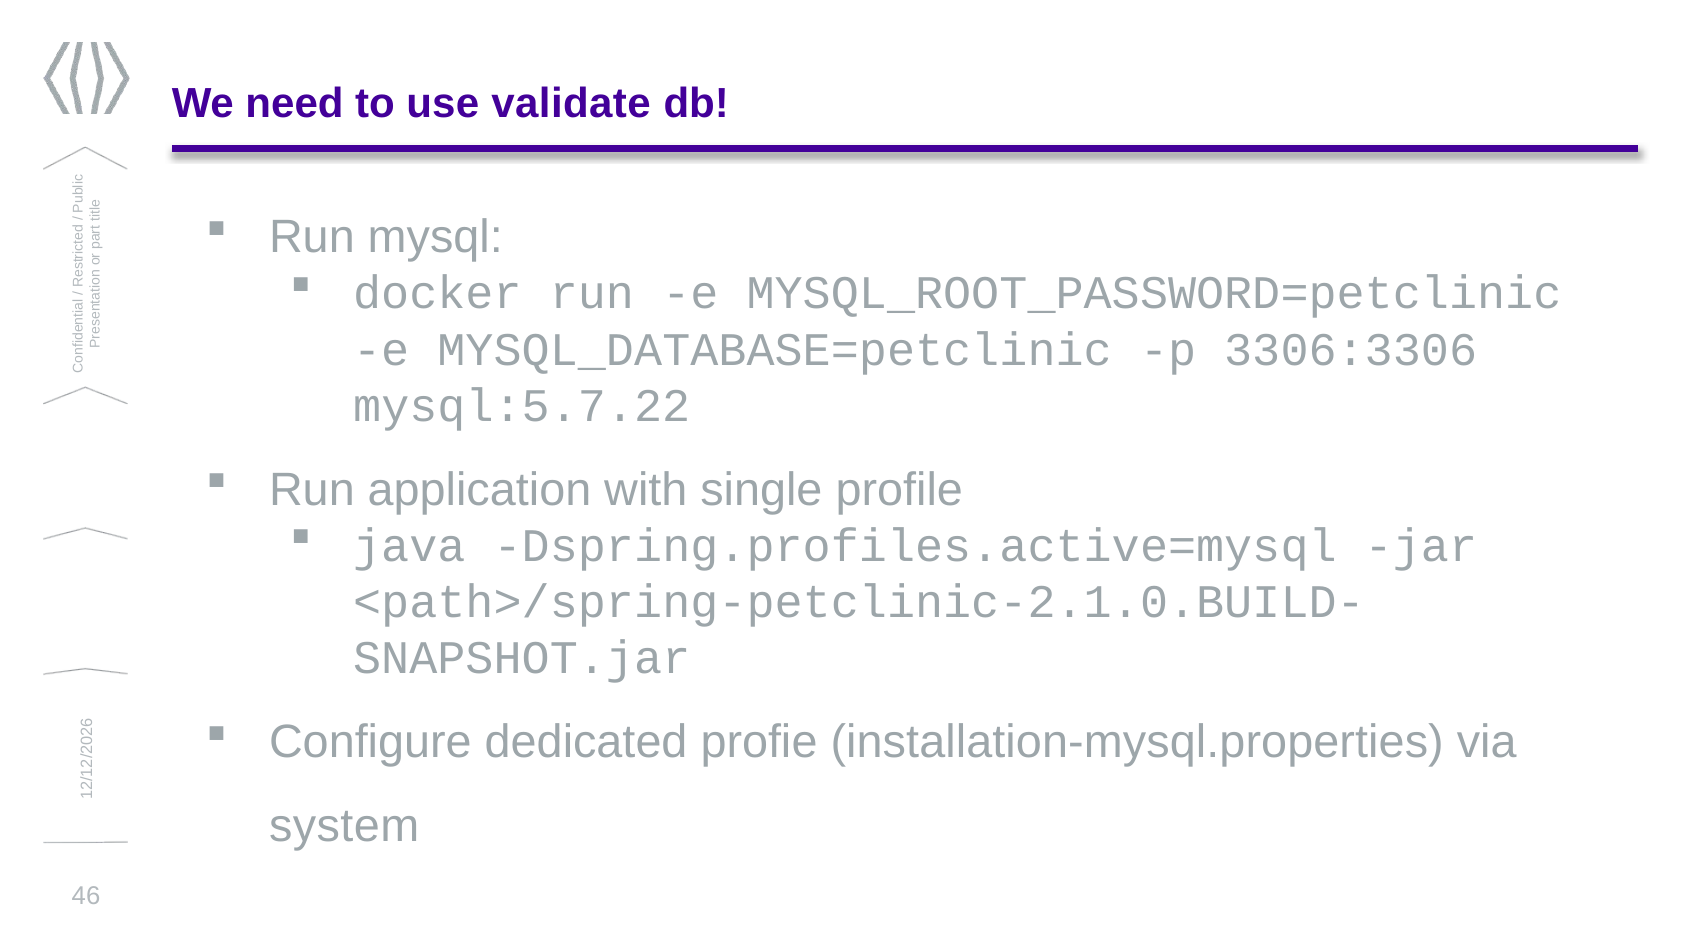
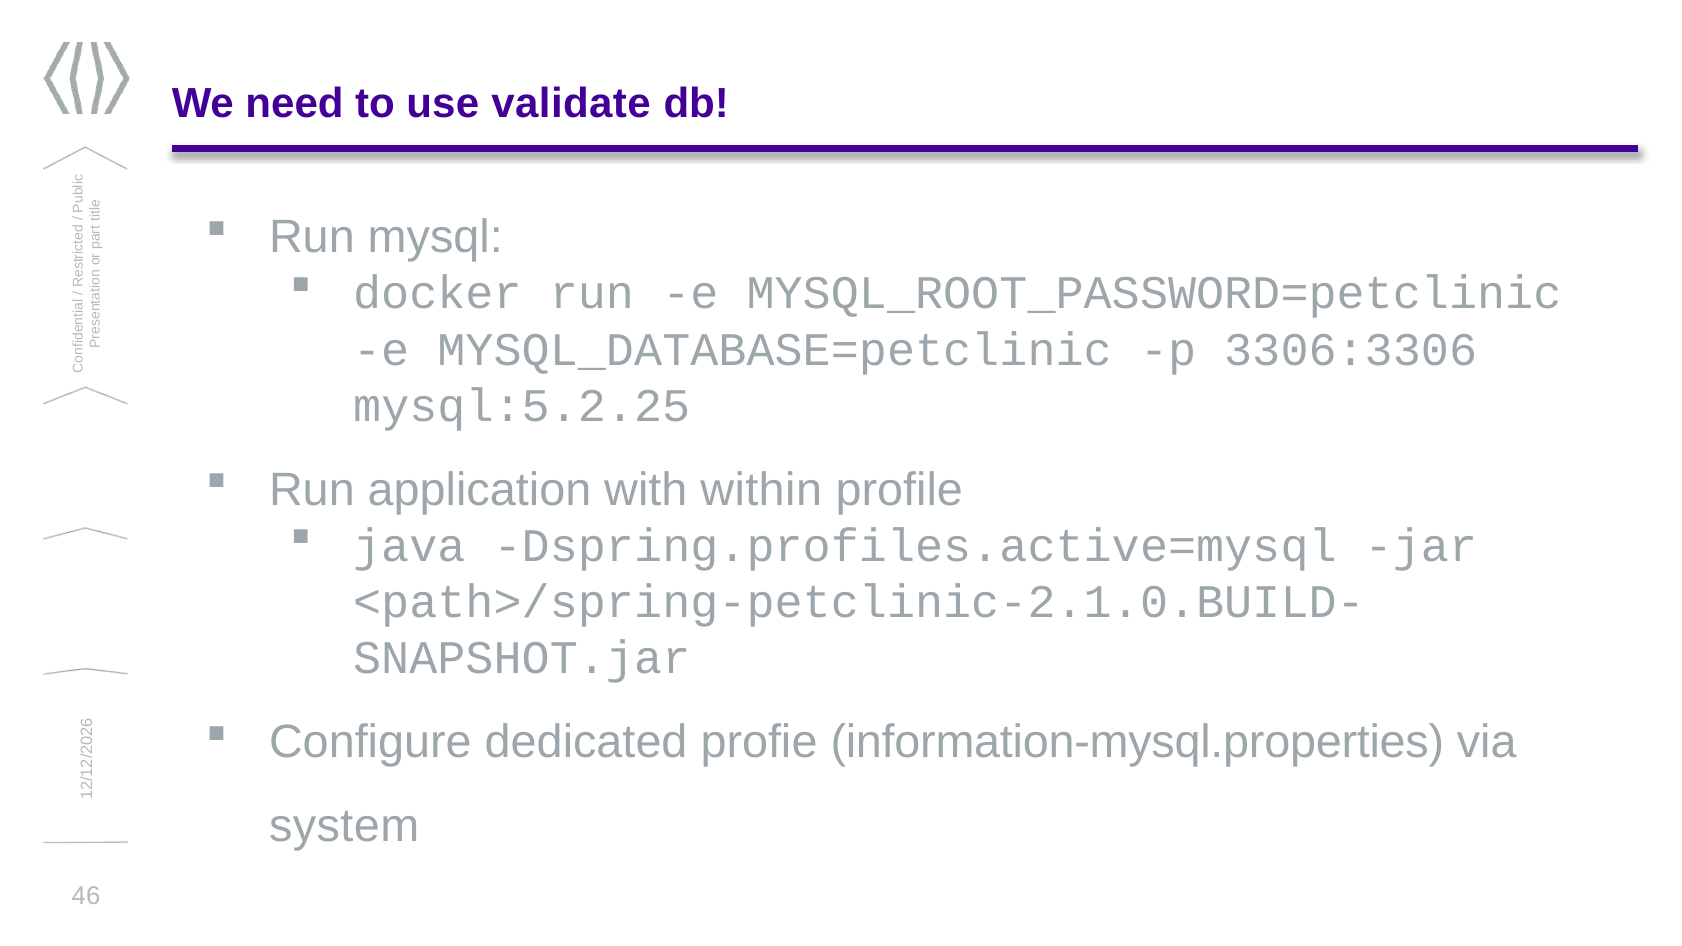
mysql:5.7.22: mysql:5.7.22 -> mysql:5.2.25
single: single -> within
installation-mysql.properties: installation-mysql.properties -> information-mysql.properties
